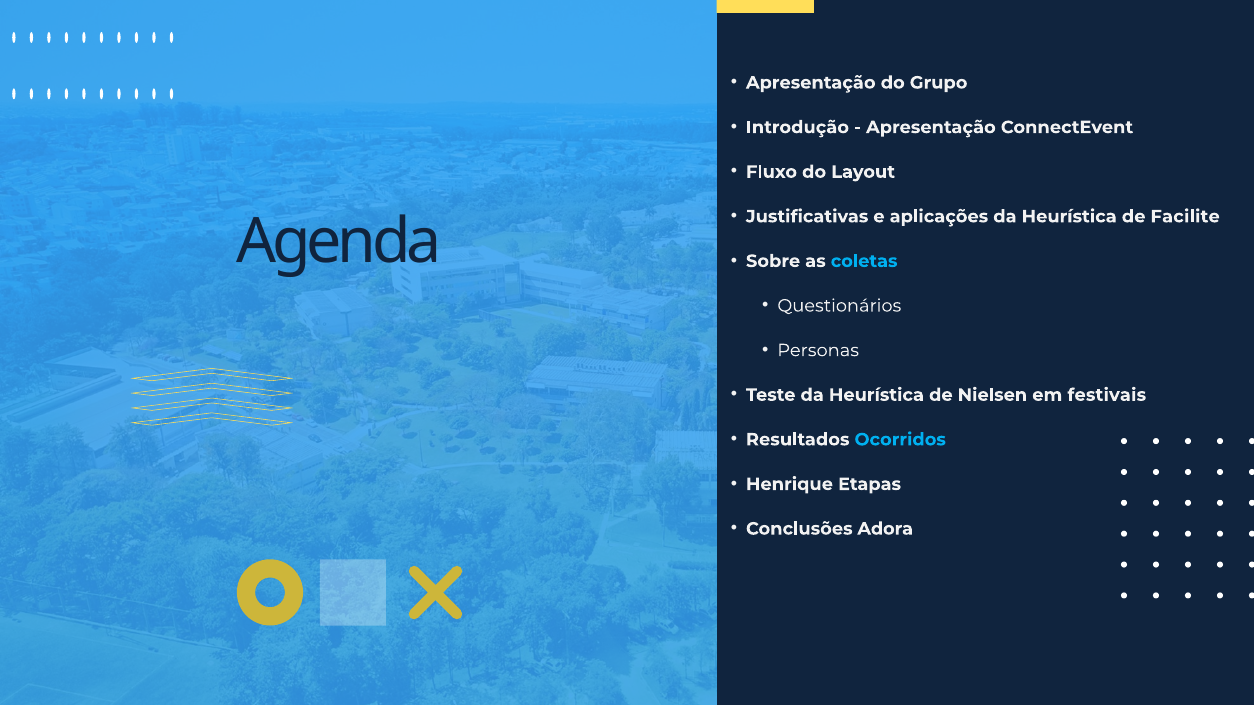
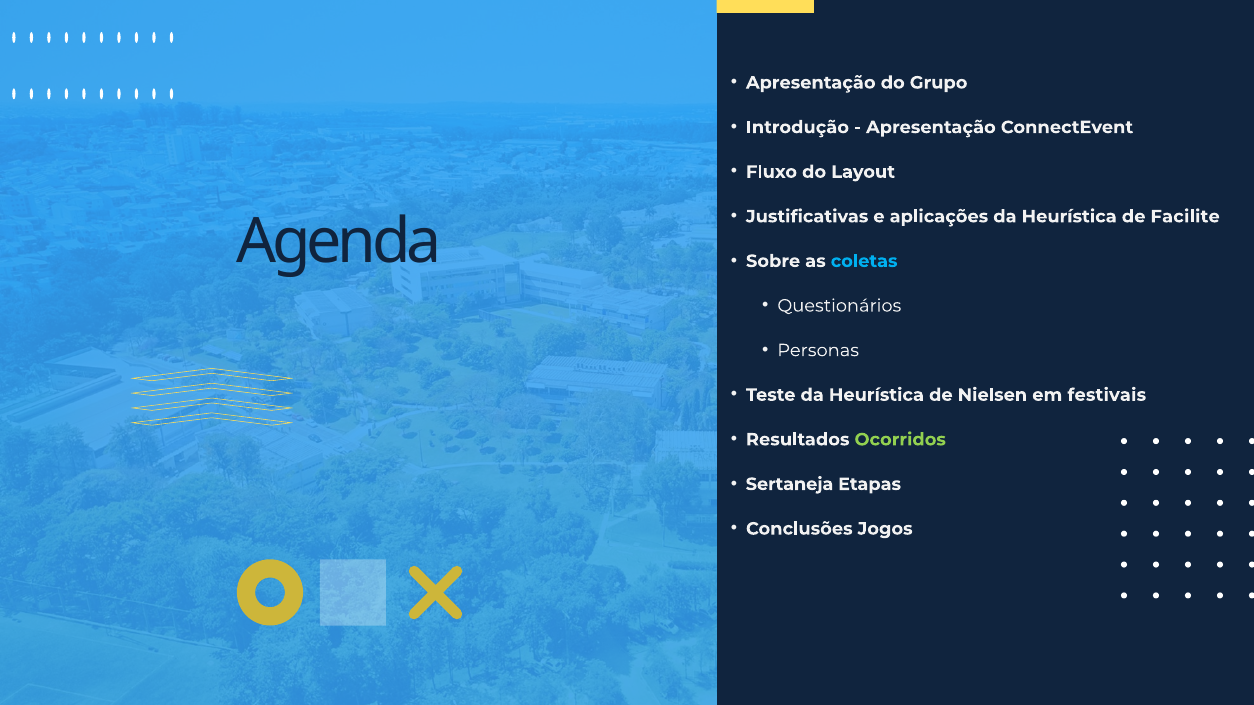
Ocorridos colour: light blue -> light green
Henrique: Henrique -> Sertaneja
Adora: Adora -> Jogos
